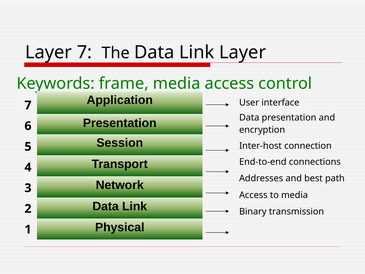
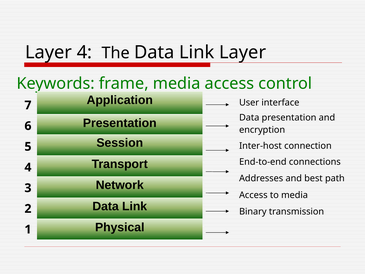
Layer 7: 7 -> 4
